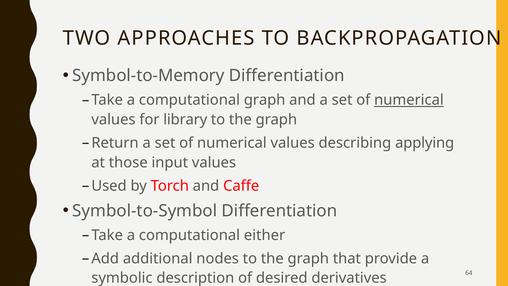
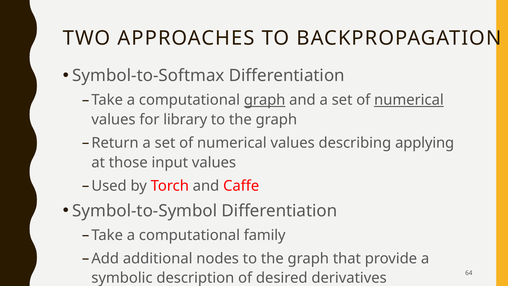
Symbol-to-Memory: Symbol-to-Memory -> Symbol-to-Softmax
graph at (265, 100) underline: none -> present
either: either -> family
